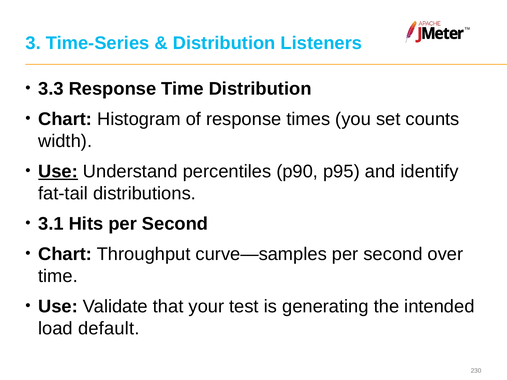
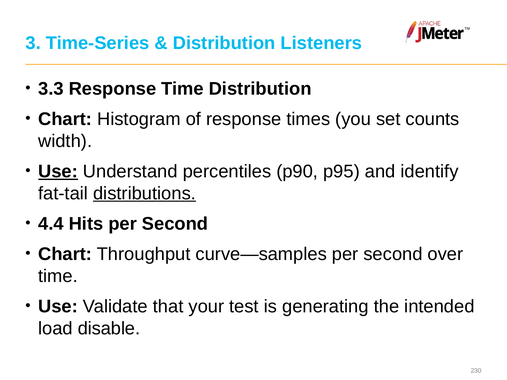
distributions underline: none -> present
3.1: 3.1 -> 4.4
default: default -> disable
